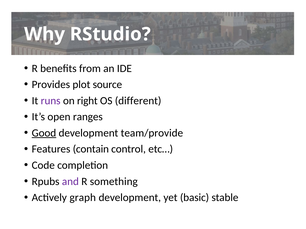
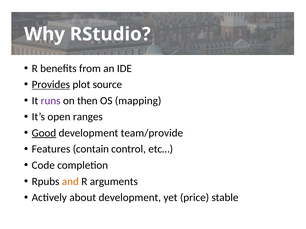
Provides underline: none -> present
right: right -> then
different: different -> mapping
and colour: purple -> orange
something: something -> arguments
graph: graph -> about
basic: basic -> price
